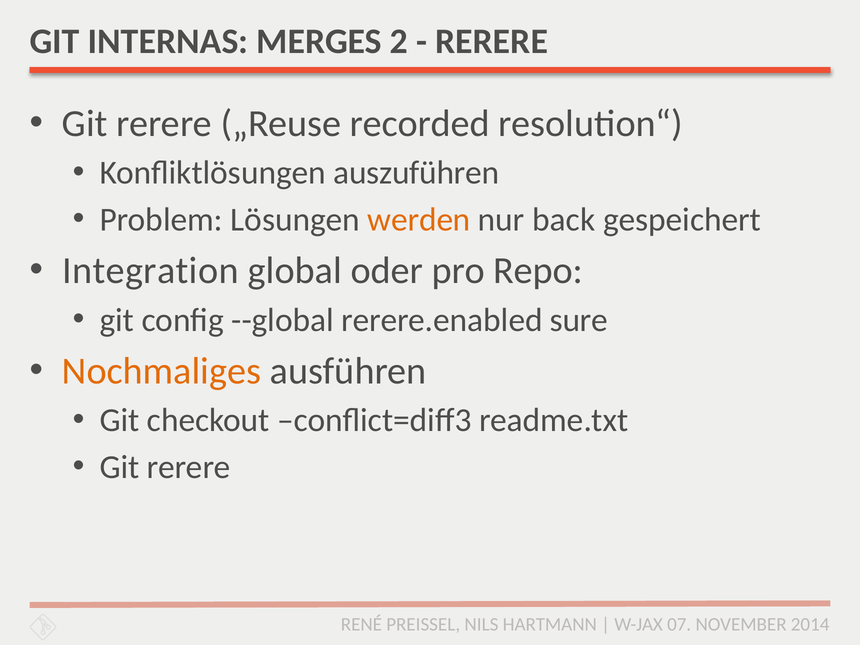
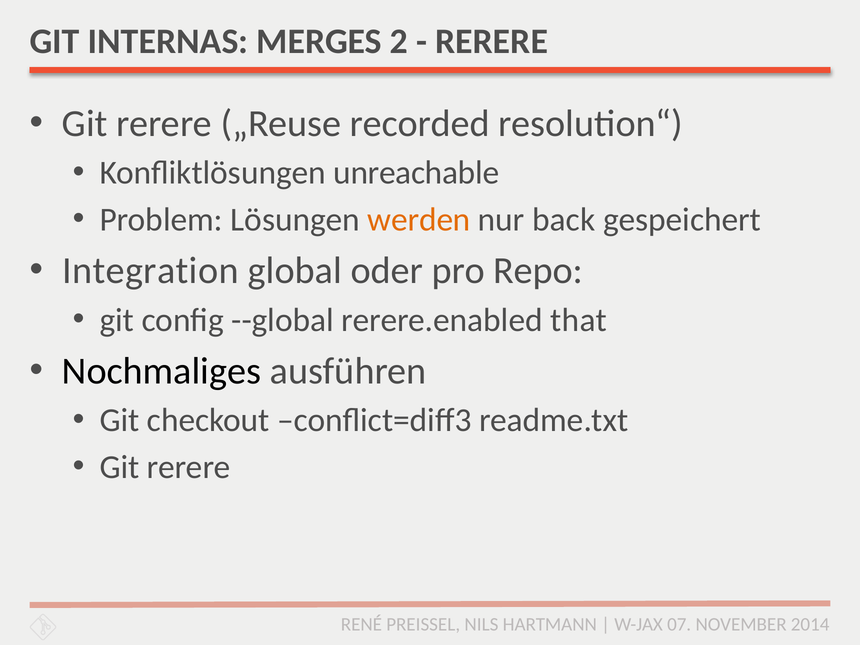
auszuführen: auszuführen -> unreachable
sure: sure -> that
Nochmaliges colour: orange -> black
